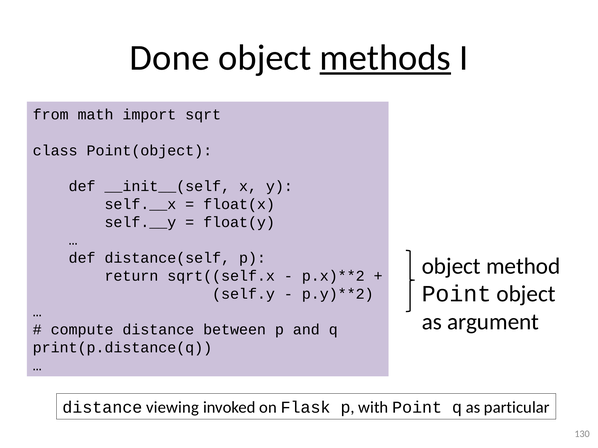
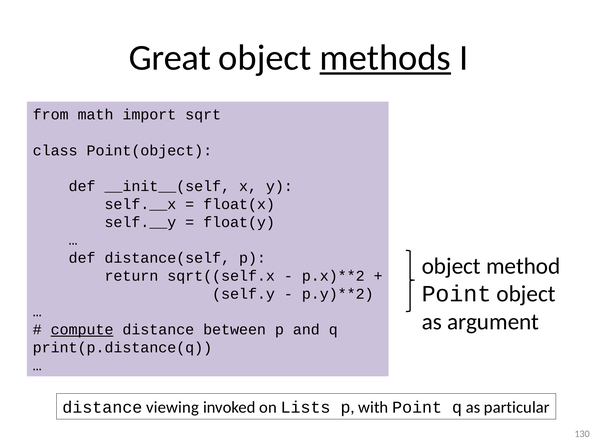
Done: Done -> Great
compute underline: none -> present
Flask: Flask -> Lists
